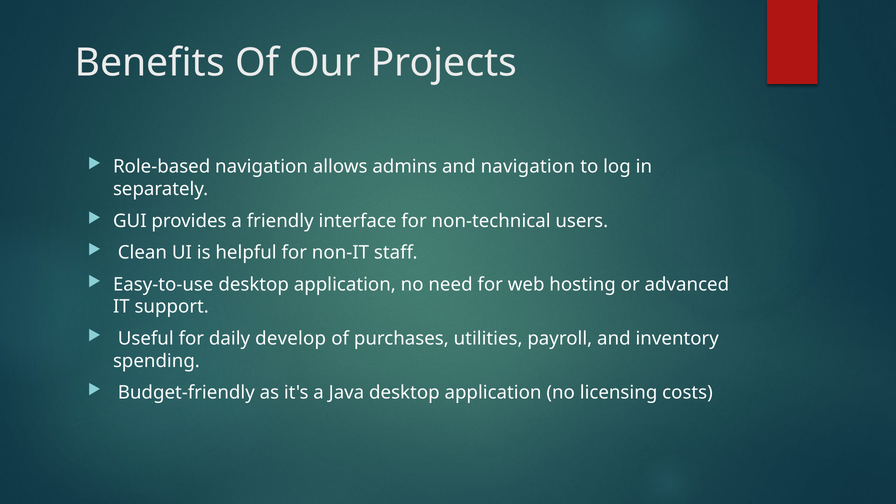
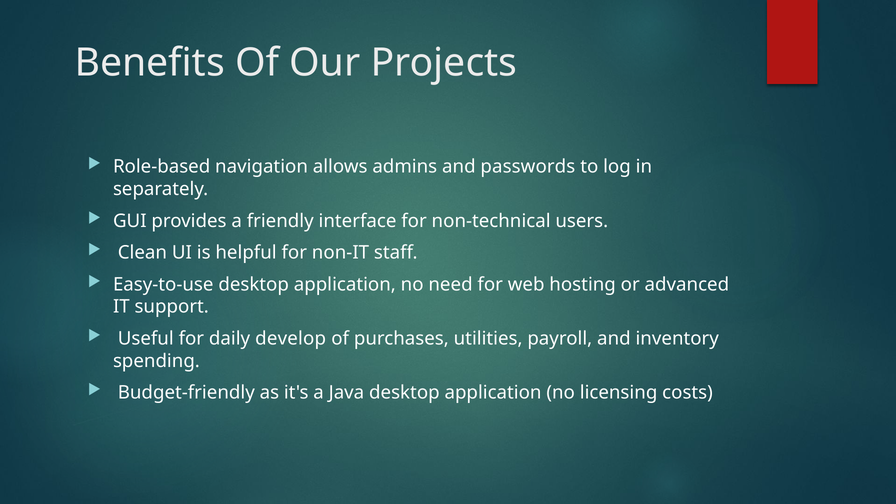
and navigation: navigation -> passwords
